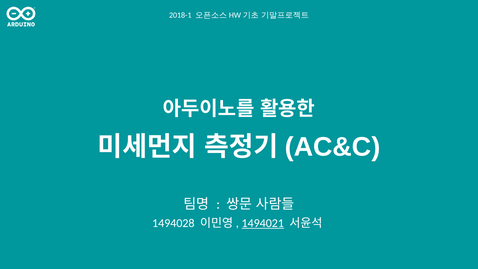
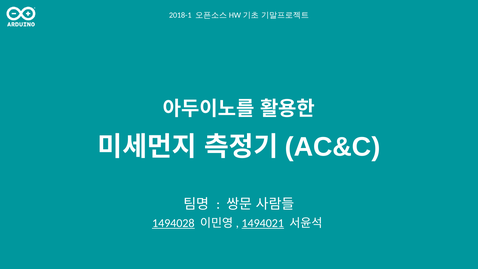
1494028 underline: none -> present
